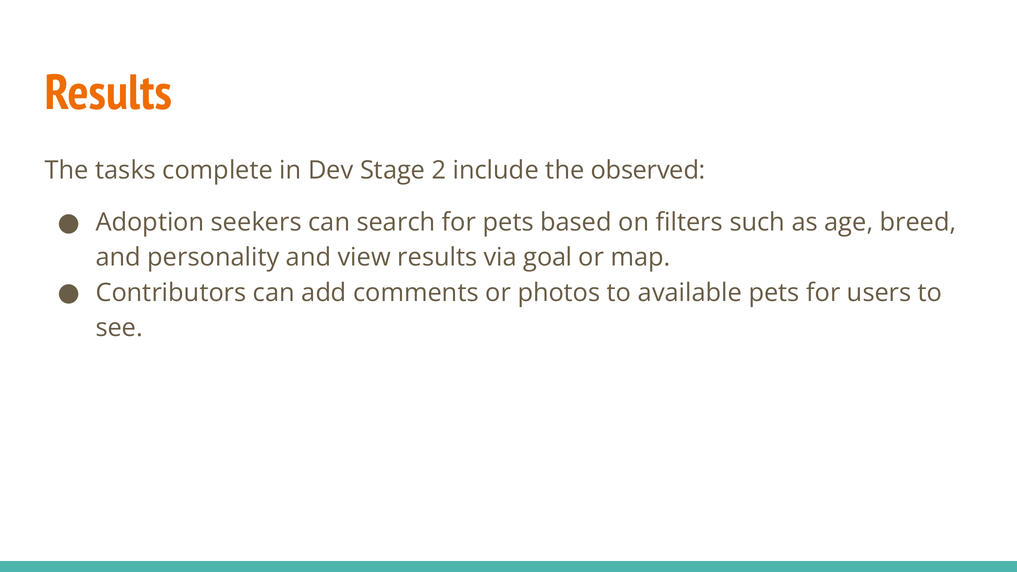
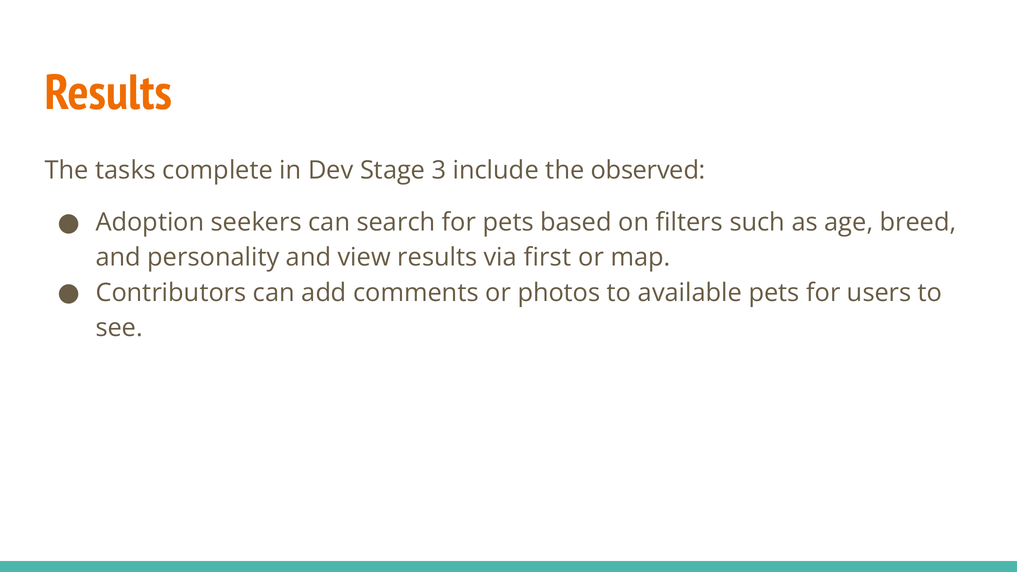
2: 2 -> 3
goal: goal -> first
